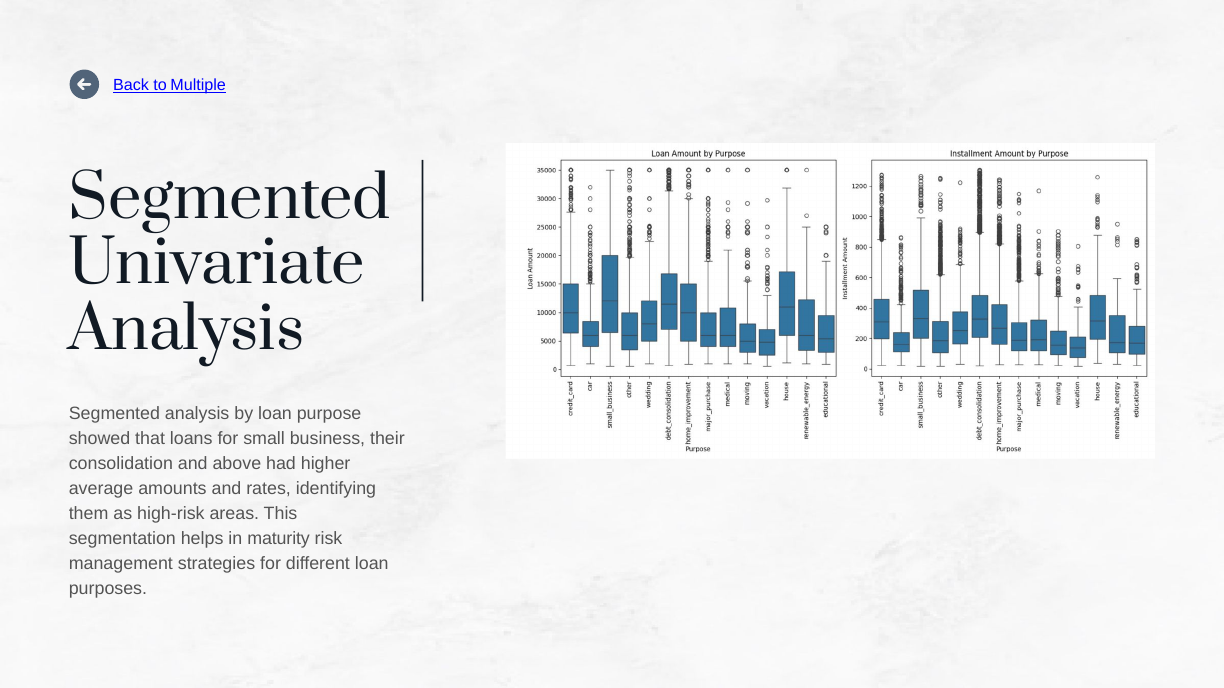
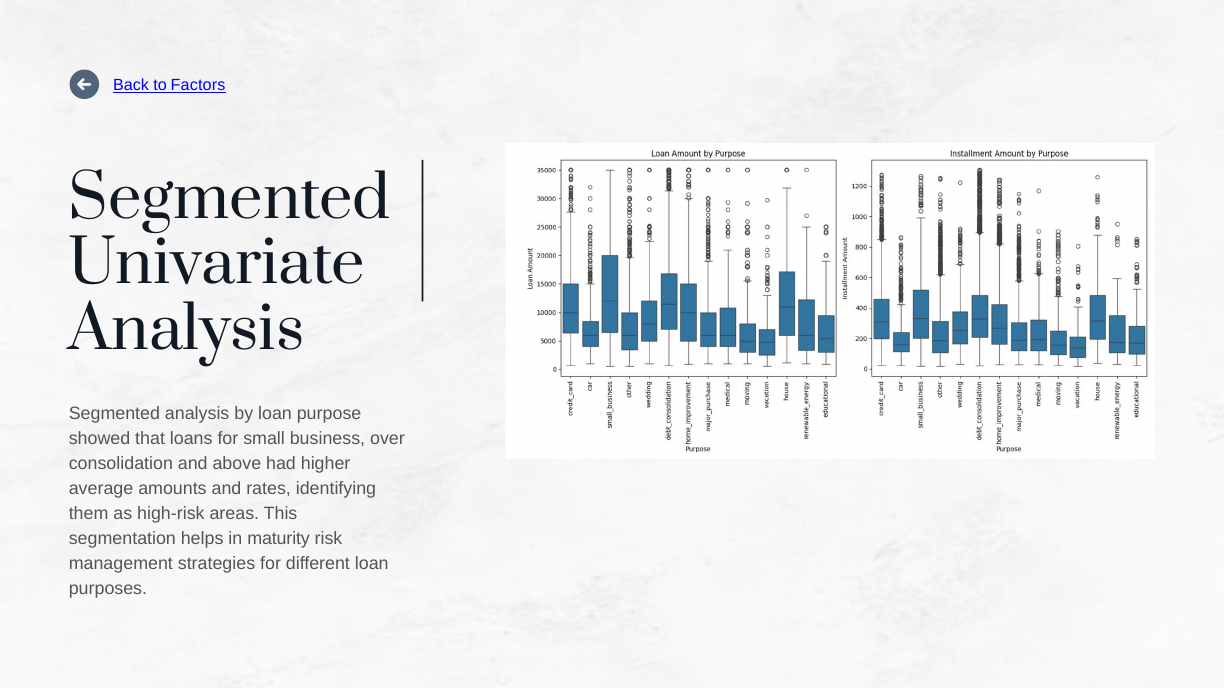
Multiple: Multiple -> Factors
their: their -> over
